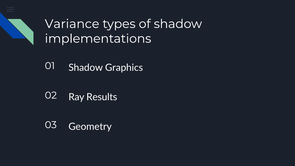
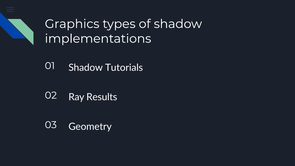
Variance: Variance -> Graphics
Graphics: Graphics -> Tutorials
